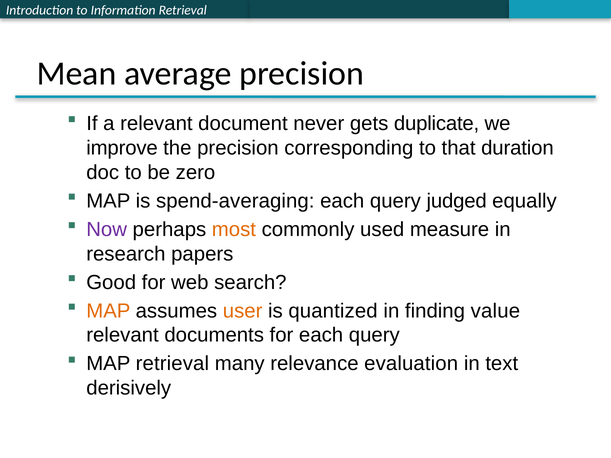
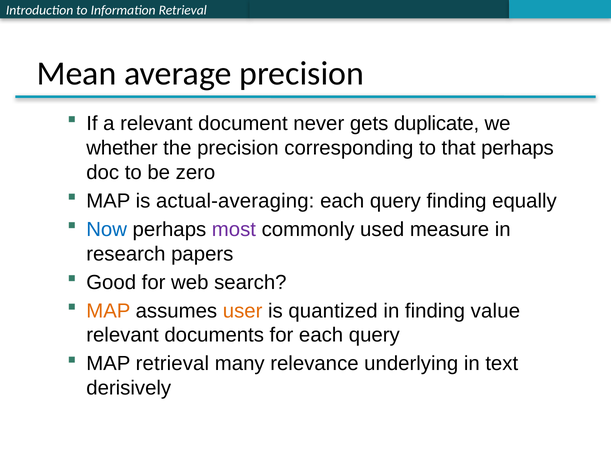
improve: improve -> whether
that duration: duration -> perhaps
spend-averaging: spend-averaging -> actual-averaging
query judged: judged -> finding
Now colour: purple -> blue
most colour: orange -> purple
evaluation: evaluation -> underlying
